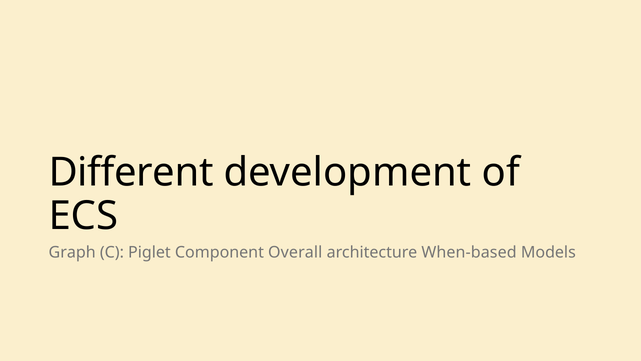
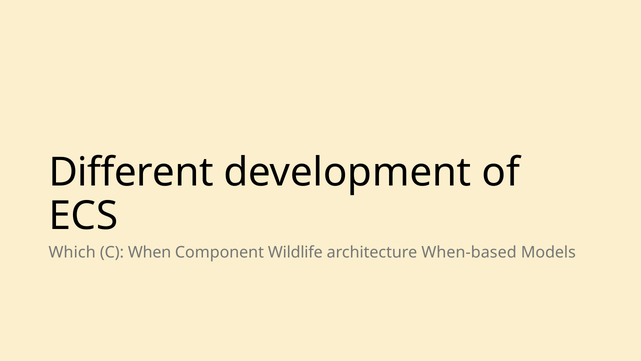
Graph: Graph -> Which
Piglet: Piglet -> When
Overall: Overall -> Wildlife
